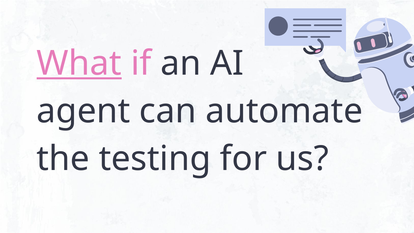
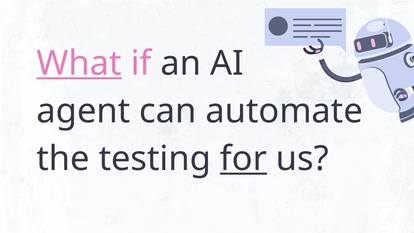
for underline: none -> present
